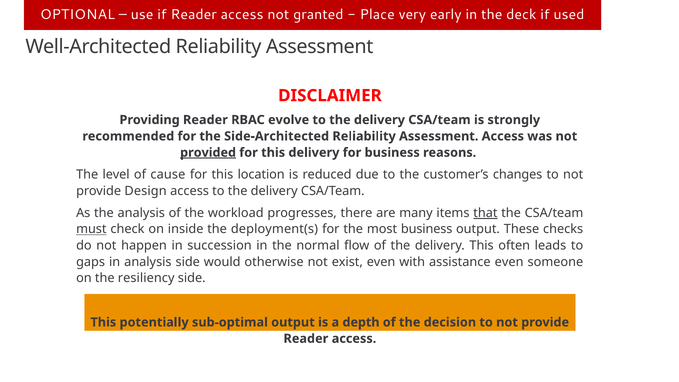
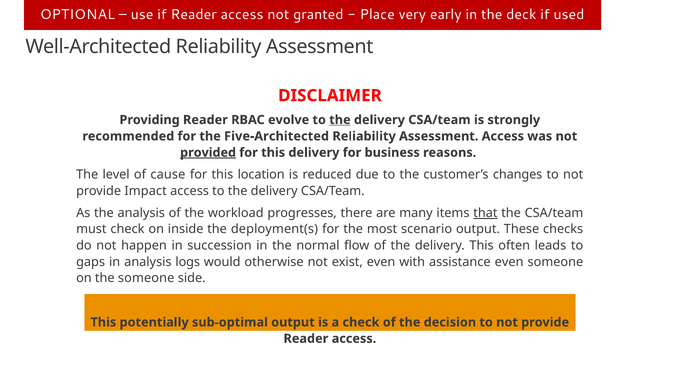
the at (340, 120) underline: none -> present
Side-Architected: Side-Architected -> Five-Architected
Design: Design -> Impact
must underline: present -> none
most business: business -> scenario
analysis side: side -> logs
the resiliency: resiliency -> someone
a depth: depth -> check
